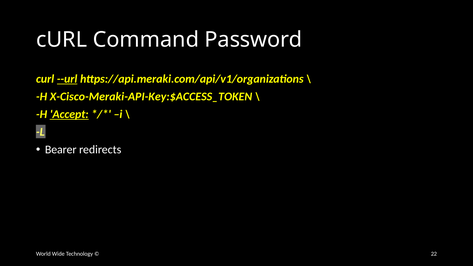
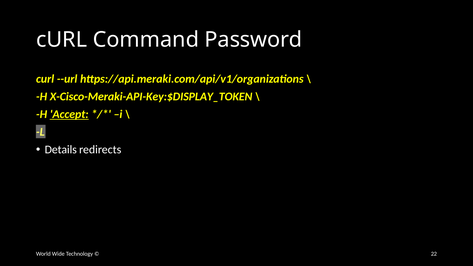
--url underline: present -> none
X-Cisco-Meraki-API-Key:$ACCESS_TOKEN: X-Cisco-Meraki-API-Key:$ACCESS_TOKEN -> X-Cisco-Meraki-API-Key:$DISPLAY_TOKEN
Bearer: Bearer -> Details
